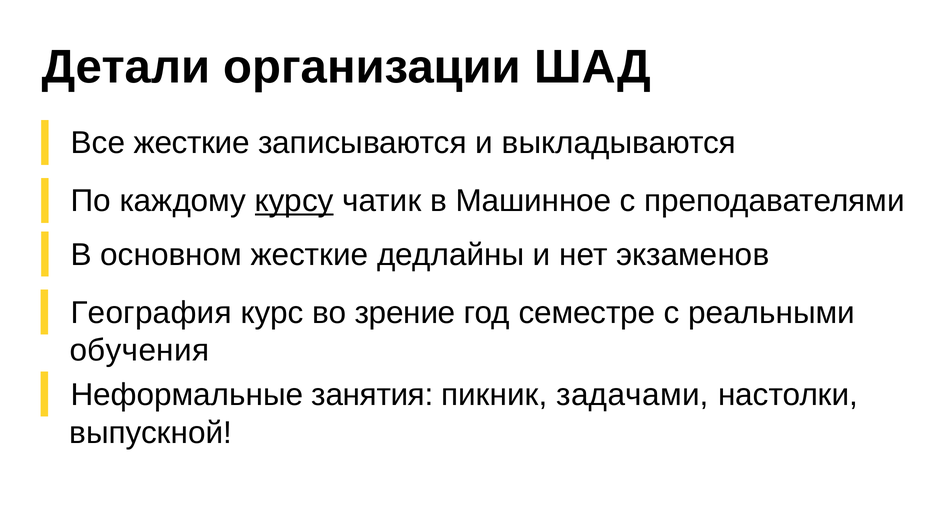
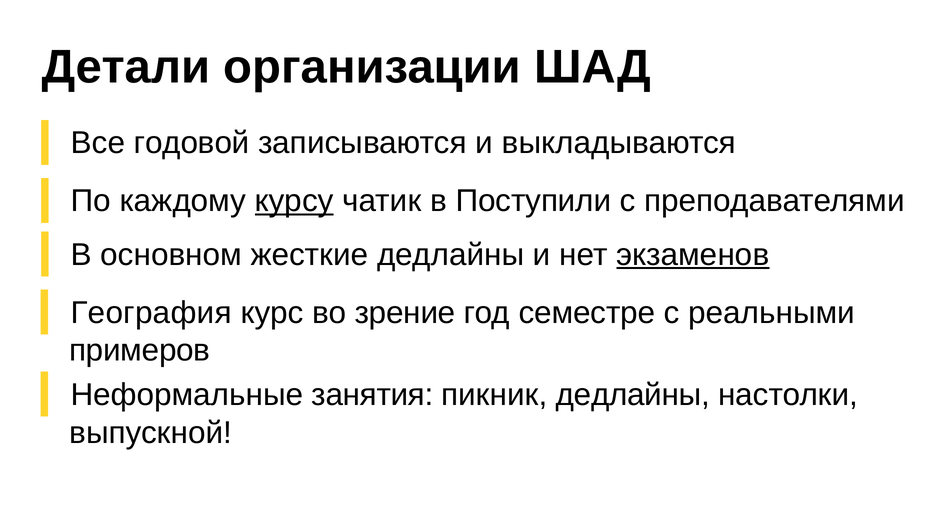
Все жесткие: жесткие -> годовой
Машинное: Машинное -> Поступили
экзаменов underline: none -> present
обучения: обучения -> примеров
пикник задачами: задачами -> дедлайны
